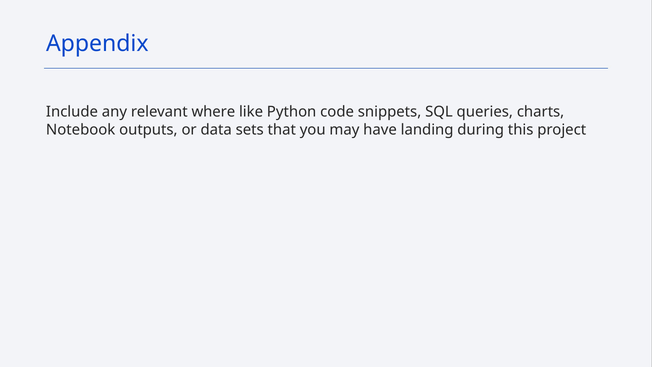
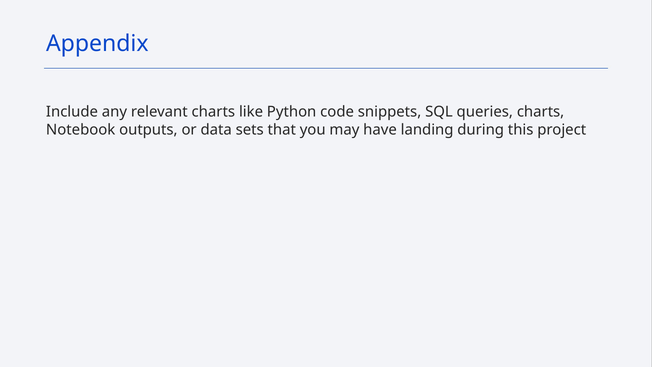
relevant where: where -> charts
